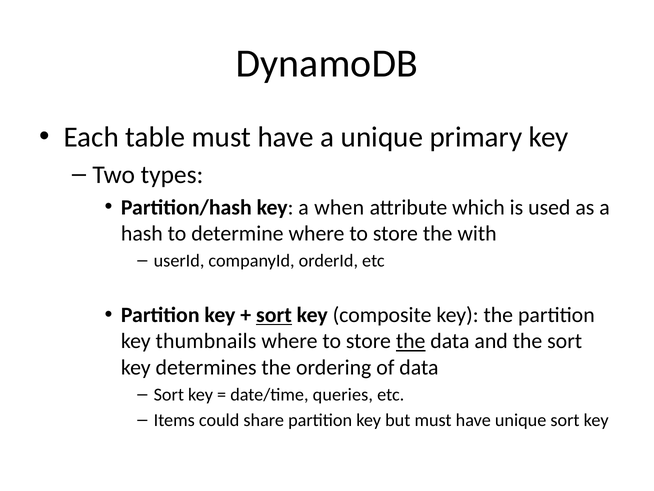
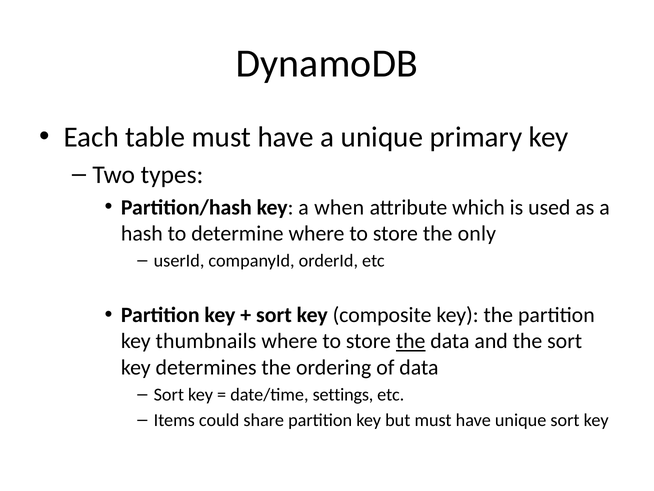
with: with -> only
sort at (274, 315) underline: present -> none
queries: queries -> settings
